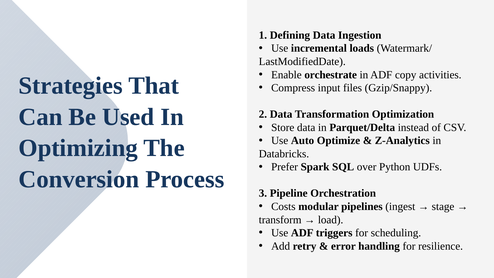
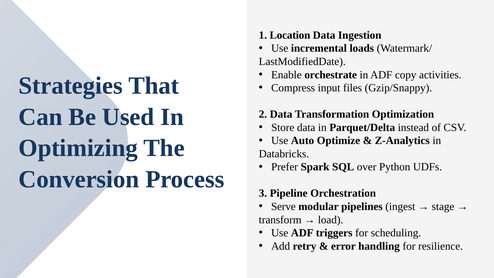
Defining: Defining -> Location
Costs: Costs -> Serve
